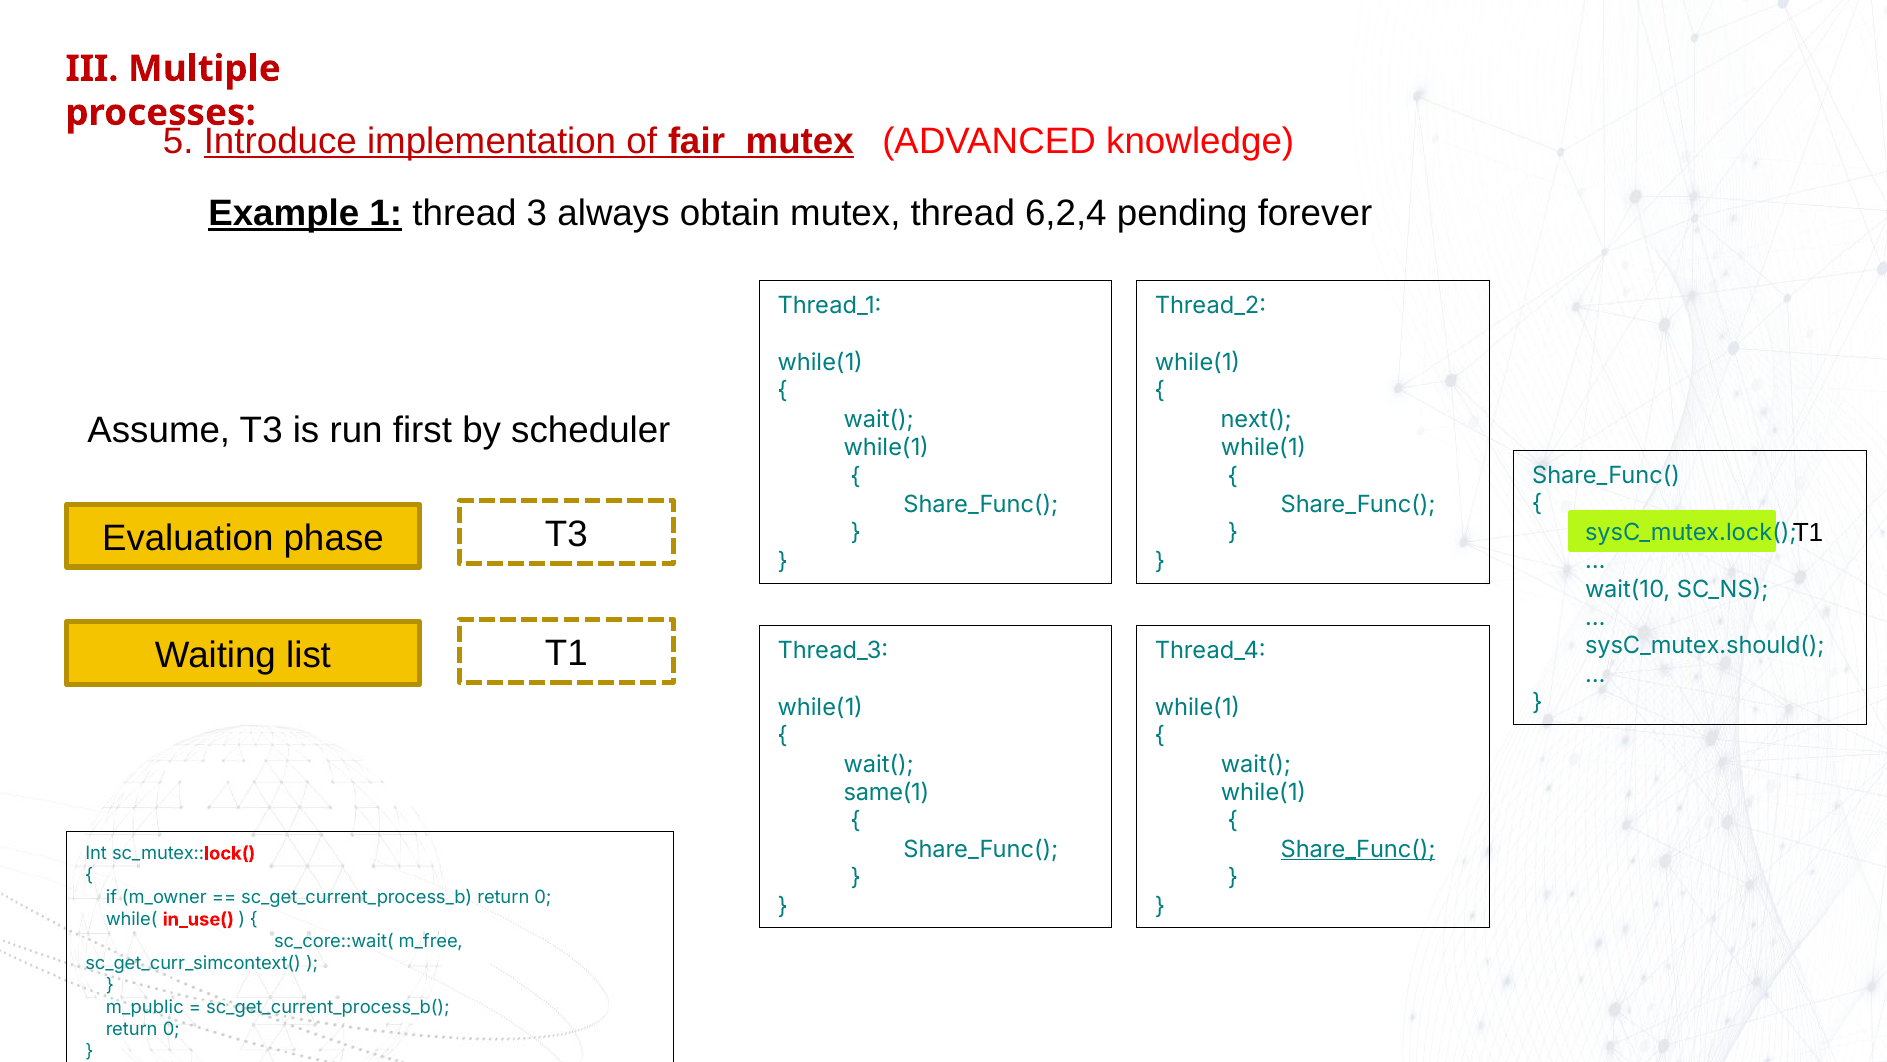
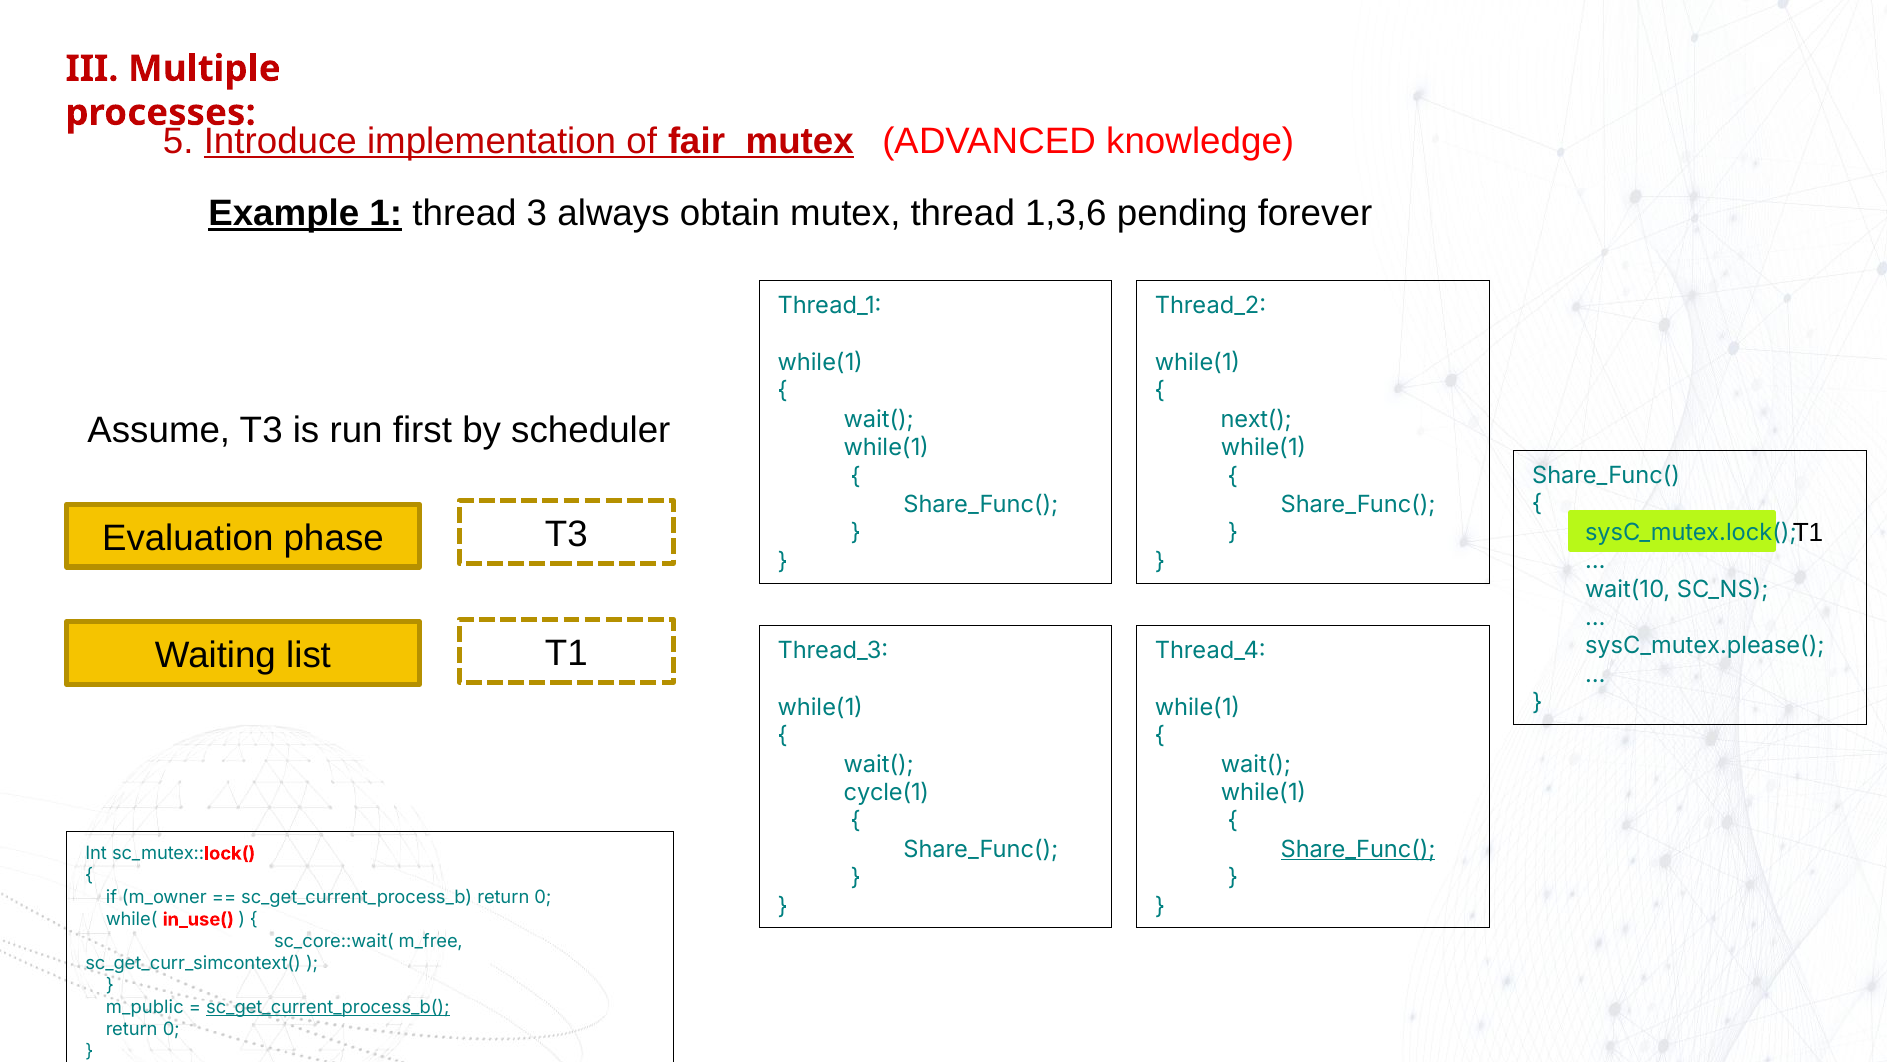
6,2,4: 6,2,4 -> 1,3,6
sysC_mutex.should(: sysC_mutex.should( -> sysC_mutex.please(
same(1: same(1 -> cycle(1
sc_get_current_process_b( underline: none -> present
